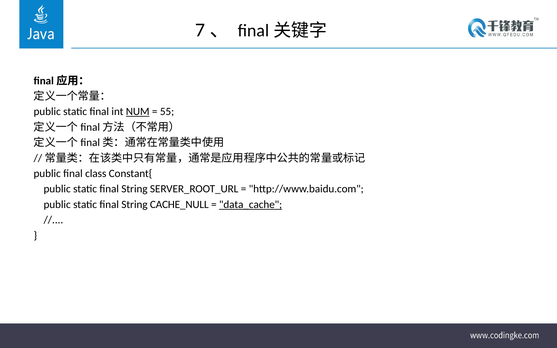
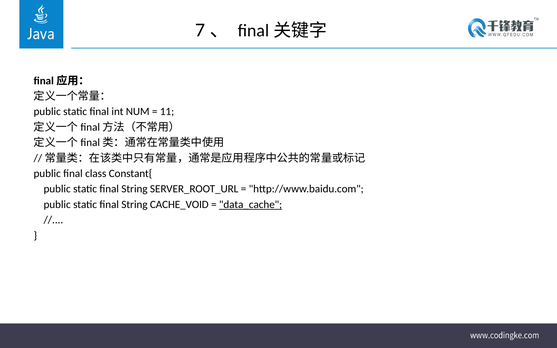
NUM underline: present -> none
55: 55 -> 11
CACHE_NULL: CACHE_NULL -> CACHE_VOID
